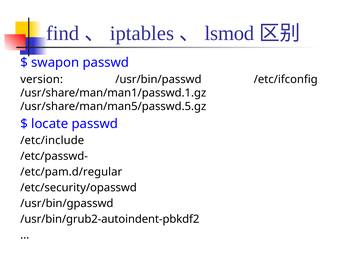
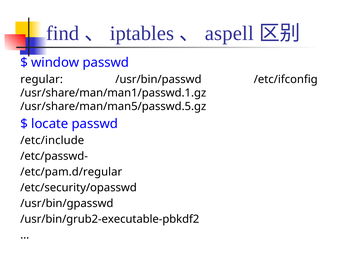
lsmod: lsmod -> aspell
swapon: swapon -> window
version: version -> regular
/usr/bin/grub2-autoindent-pbkdf2: /usr/bin/grub2-autoindent-pbkdf2 -> /usr/bin/grub2-executable-pbkdf2
